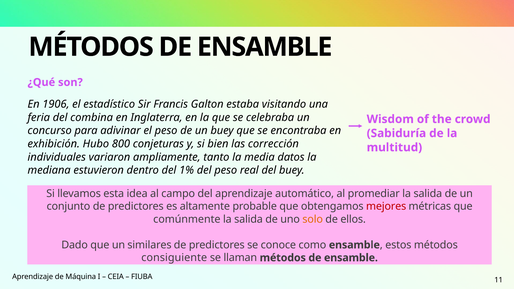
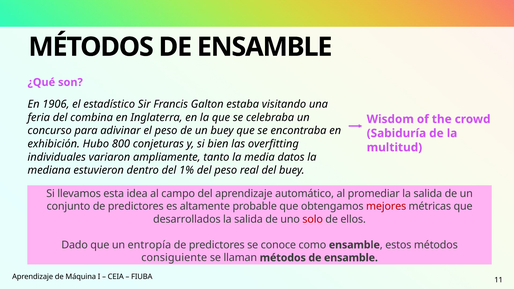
corrección: corrección -> overfitting
comúnmente: comúnmente -> desarrollados
solo colour: orange -> red
similares: similares -> entropía
